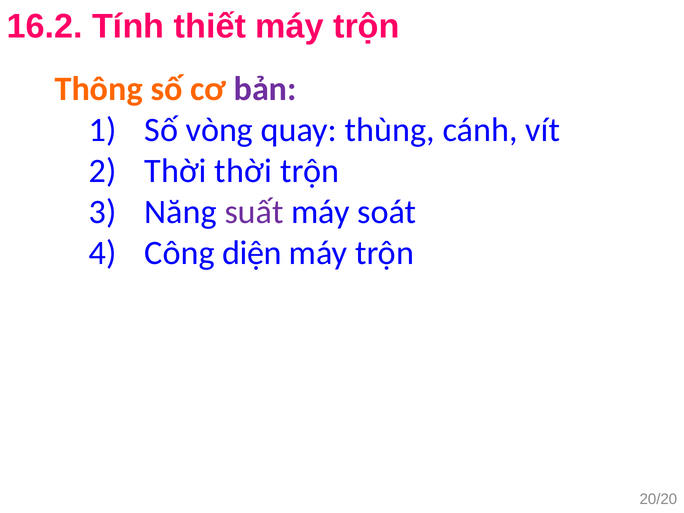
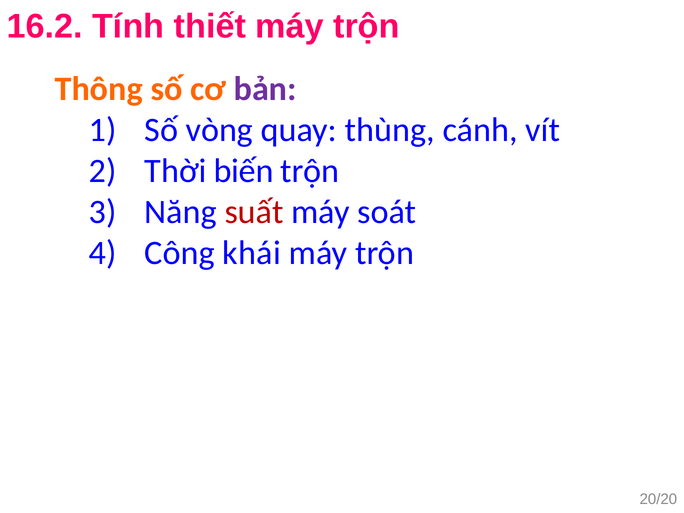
Thời thời: thời -> biến
suất colour: purple -> red
diện: diện -> khái
